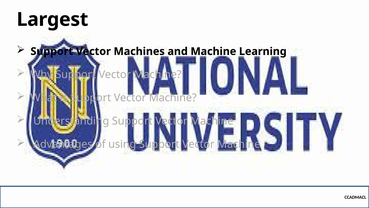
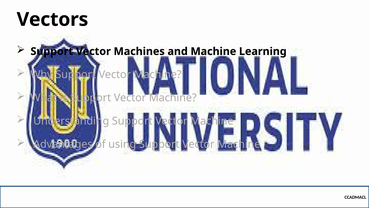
Largest: Largest -> Vectors
